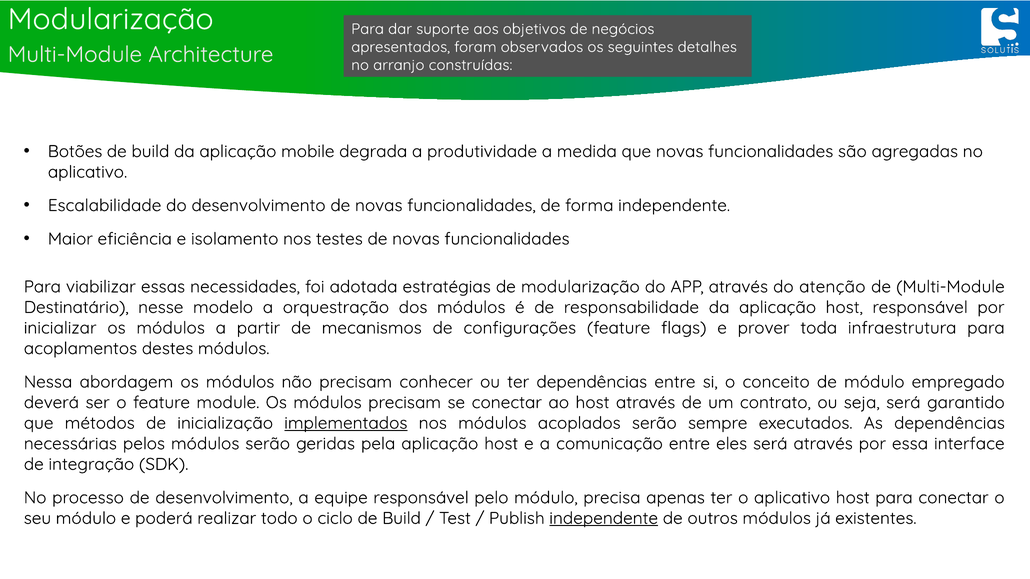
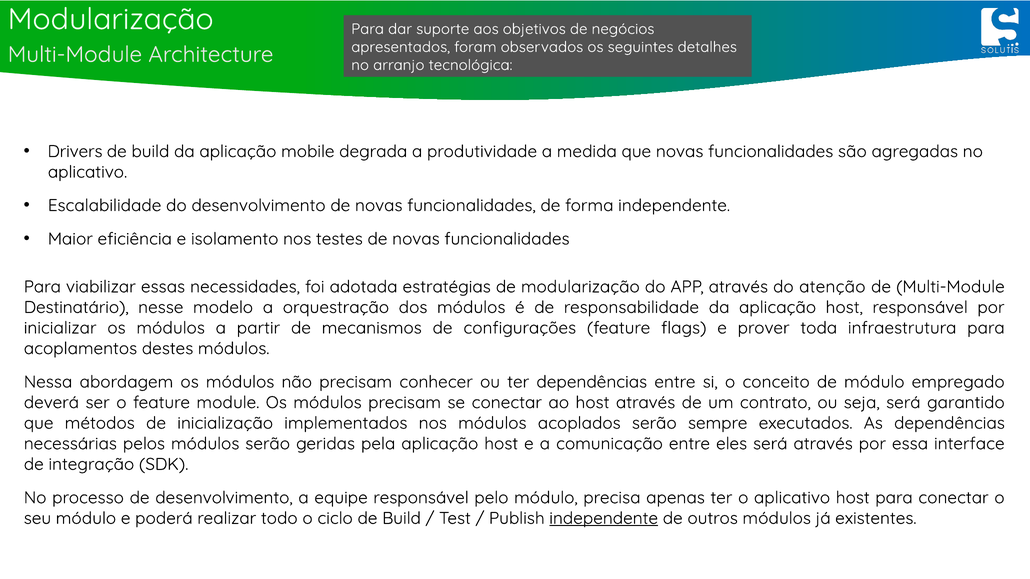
construídas: construídas -> tecnológica
Botões: Botões -> Drivers
implementados underline: present -> none
